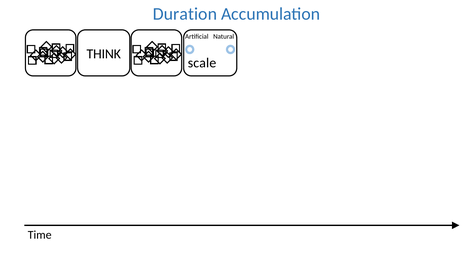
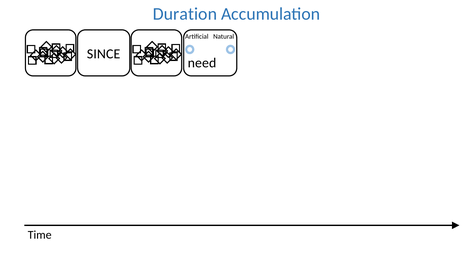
THINK: THINK -> SINCE
scale: scale -> need
